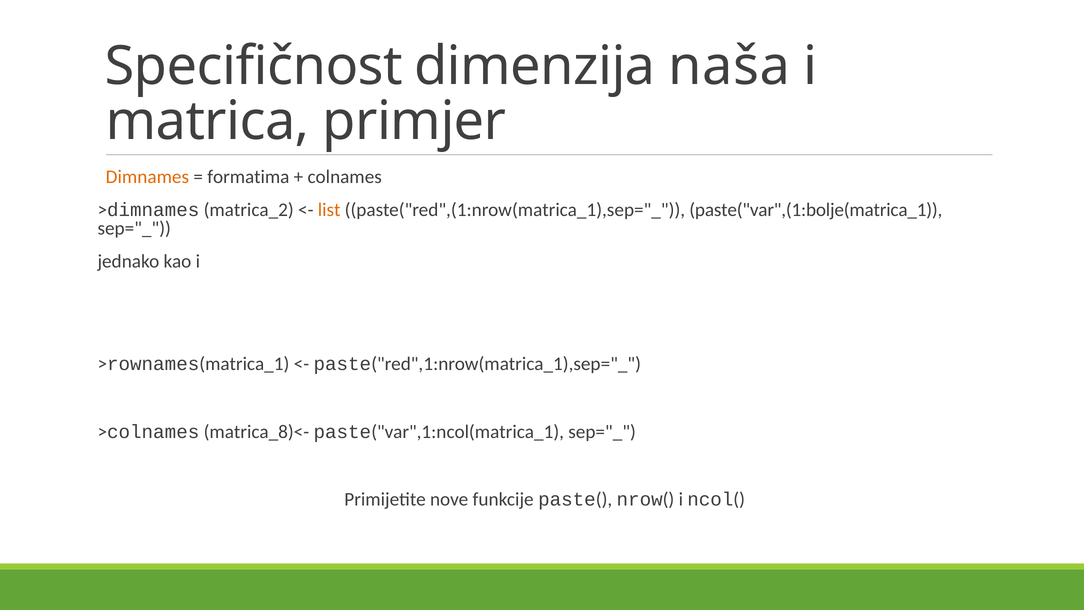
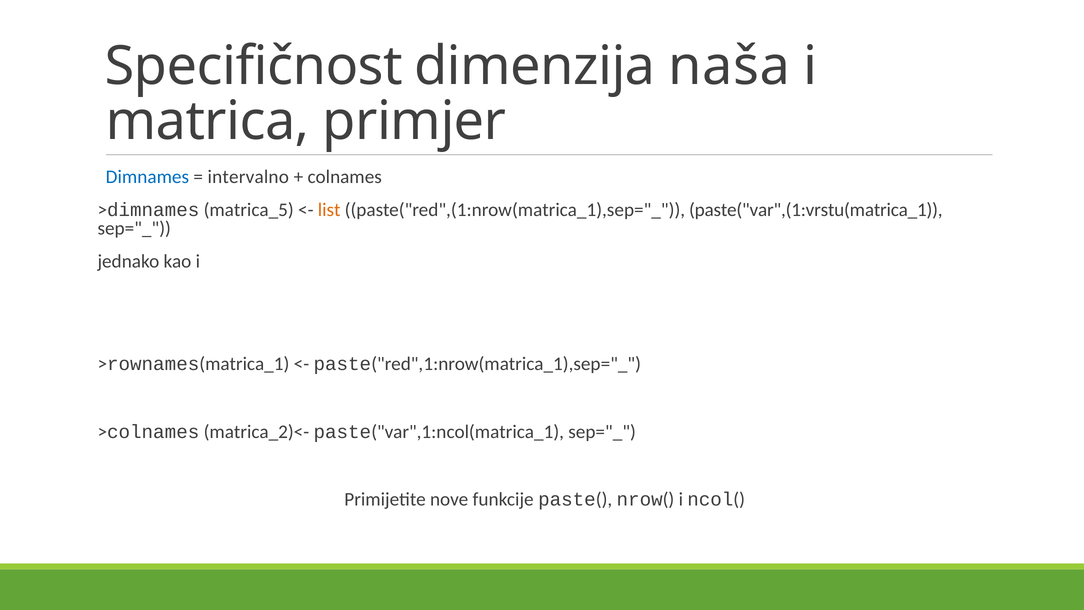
Dimnames colour: orange -> blue
formatima: formatima -> intervalno
matrica_2: matrica_2 -> matrica_5
paste("var",(1:bolje(matrica_1: paste("var",(1:bolje(matrica_1 -> paste("var",(1:vrstu(matrica_1
matrica_8)<-: matrica_8)<- -> matrica_2)<-
